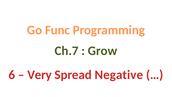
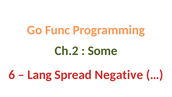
Ch.7: Ch.7 -> Ch.2
Grow: Grow -> Some
Very: Very -> Lang
